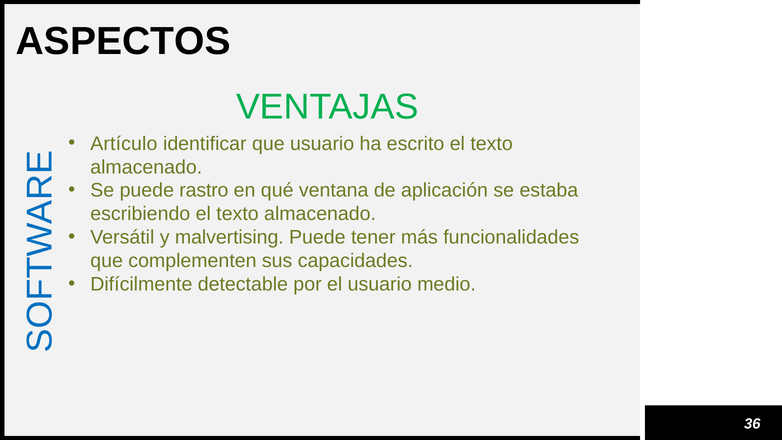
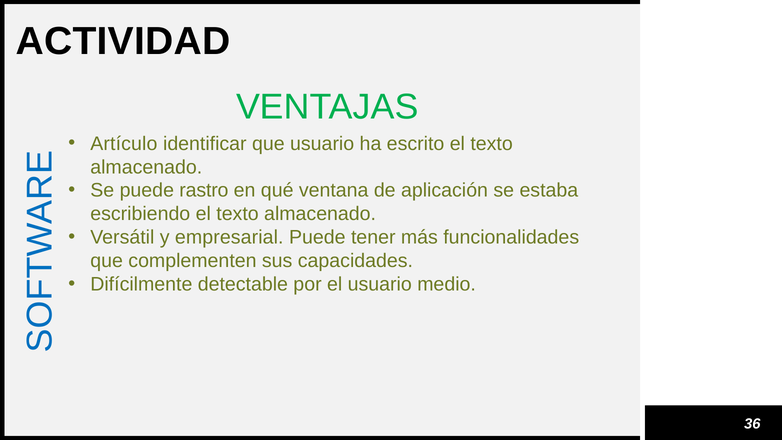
ASPECTOS: ASPECTOS -> ACTIVIDAD
malvertising: malvertising -> empresarial
